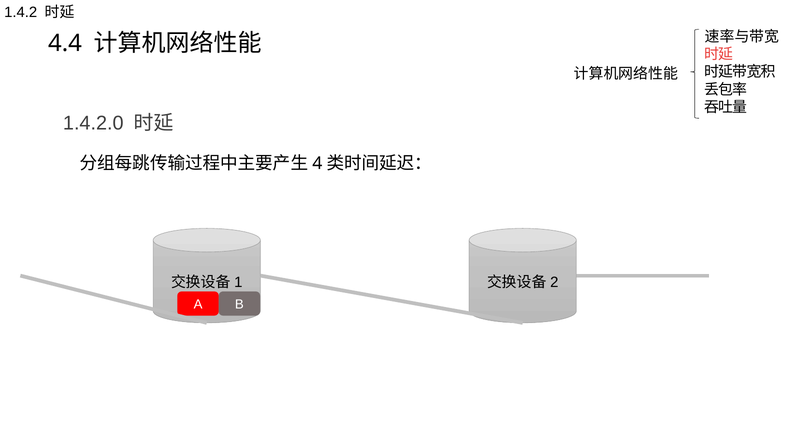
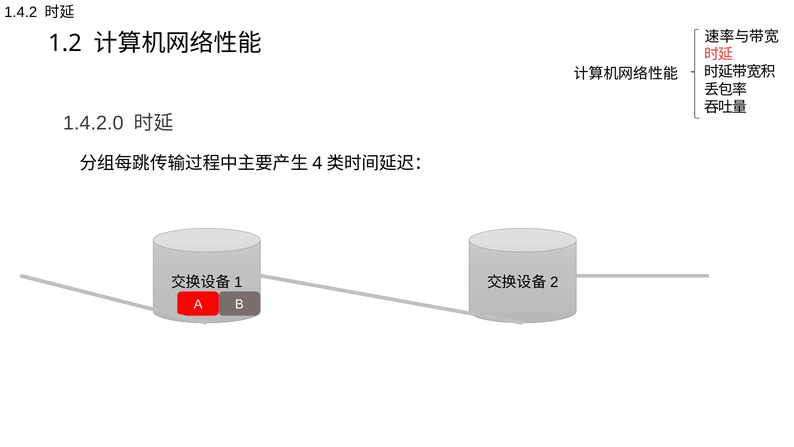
4.4: 4.4 -> 1.2
